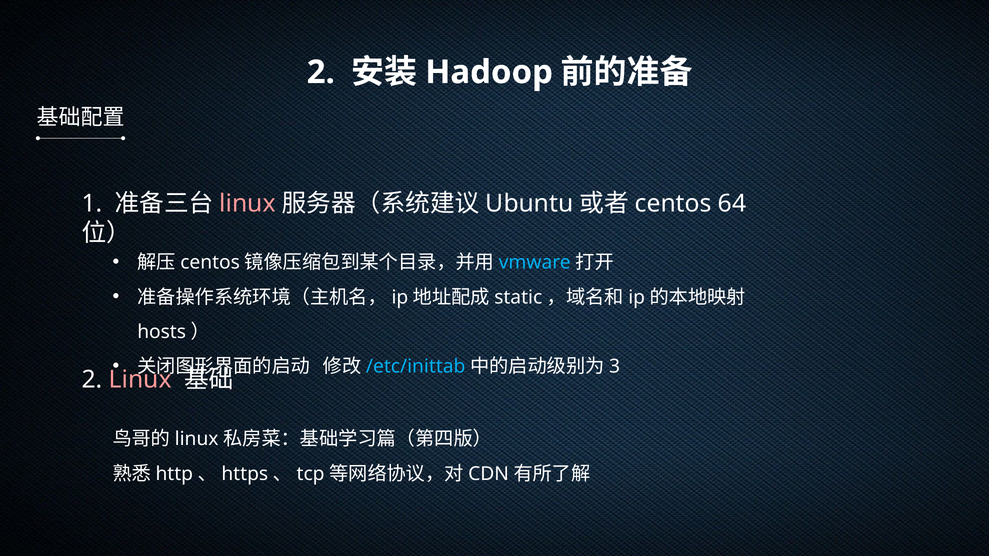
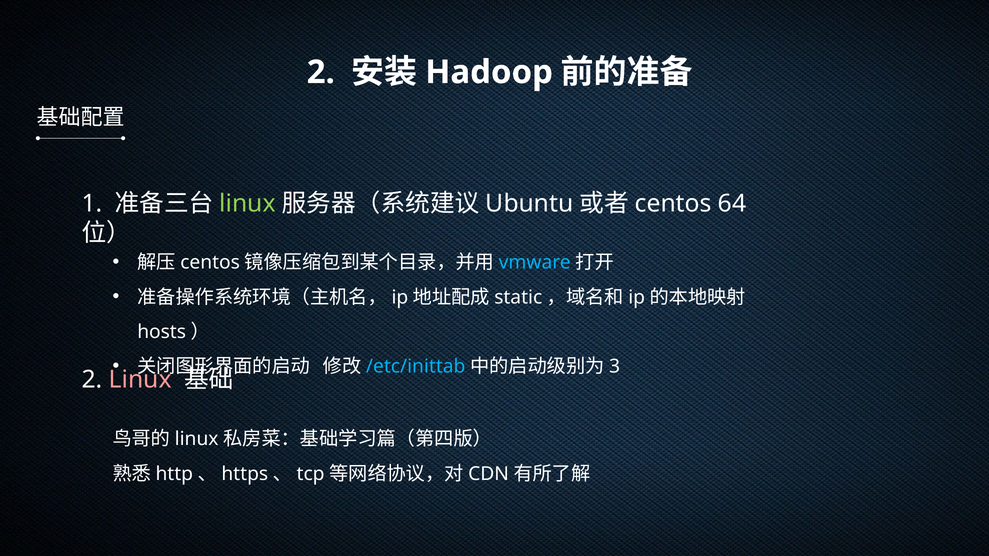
linux at (248, 204) colour: pink -> light green
